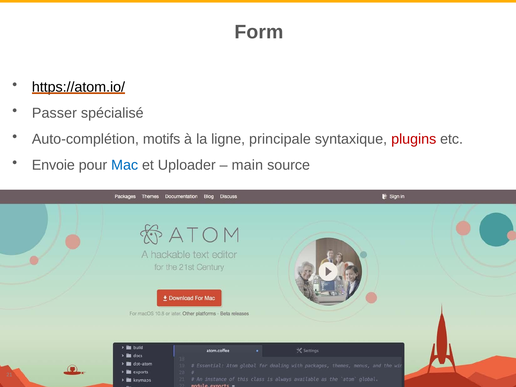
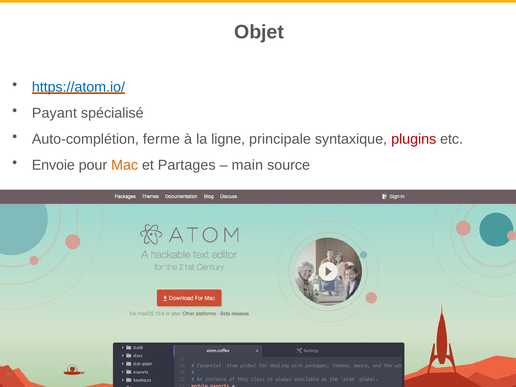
Form: Form -> Objet
https://atom.io/ colour: black -> blue
Passer: Passer -> Payant
motifs: motifs -> ferme
Mac colour: blue -> orange
Uploader: Uploader -> Partages
